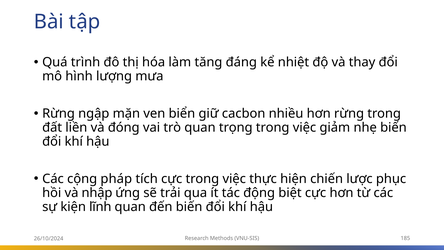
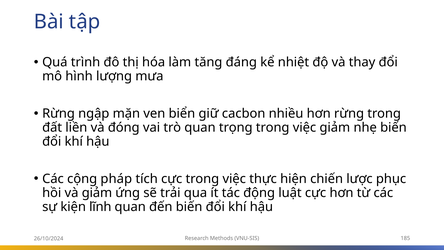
và nhập: nhập -> giảm
biệt: biệt -> luật
